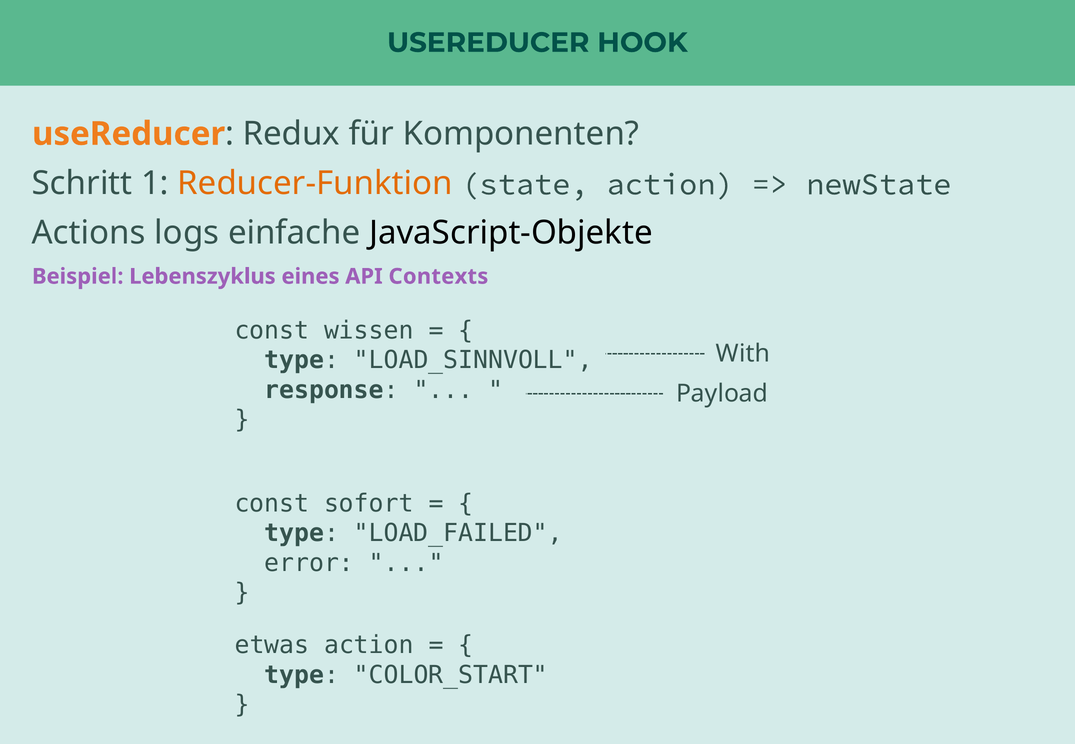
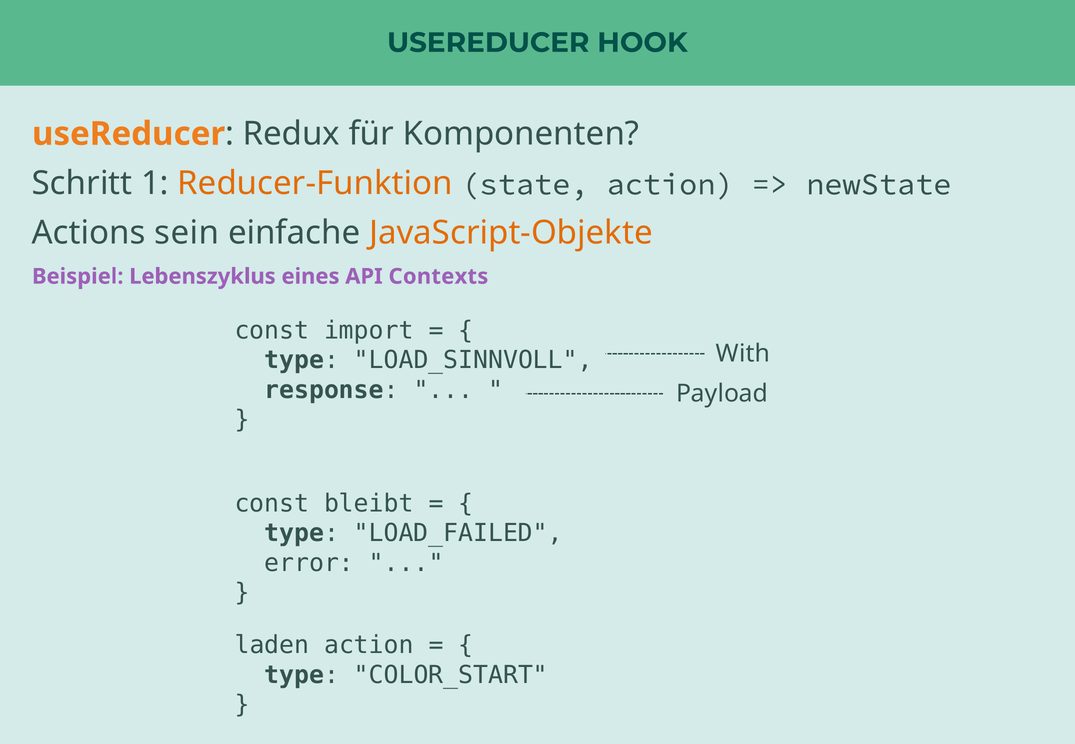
logs: logs -> sein
JavaScript-Objekte colour: black -> orange
wissen: wissen -> import
sofort: sofort -> bleibt
etwas: etwas -> laden
